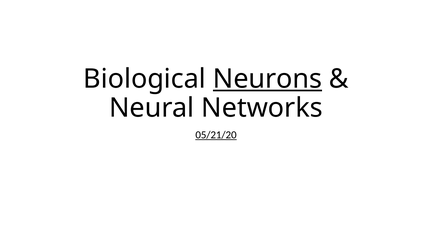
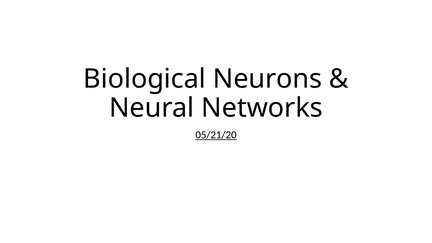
Neurons underline: present -> none
